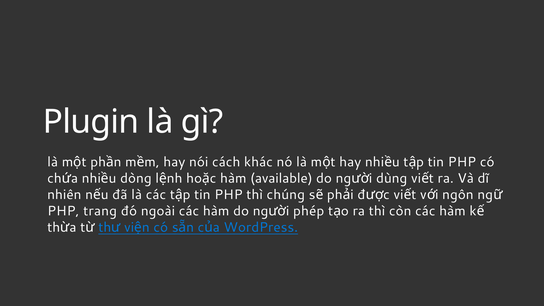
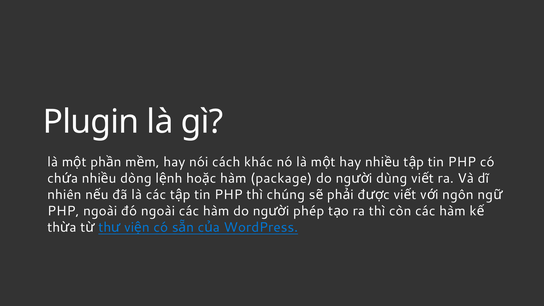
available: available -> package
PHP trang: trang -> ngoài
